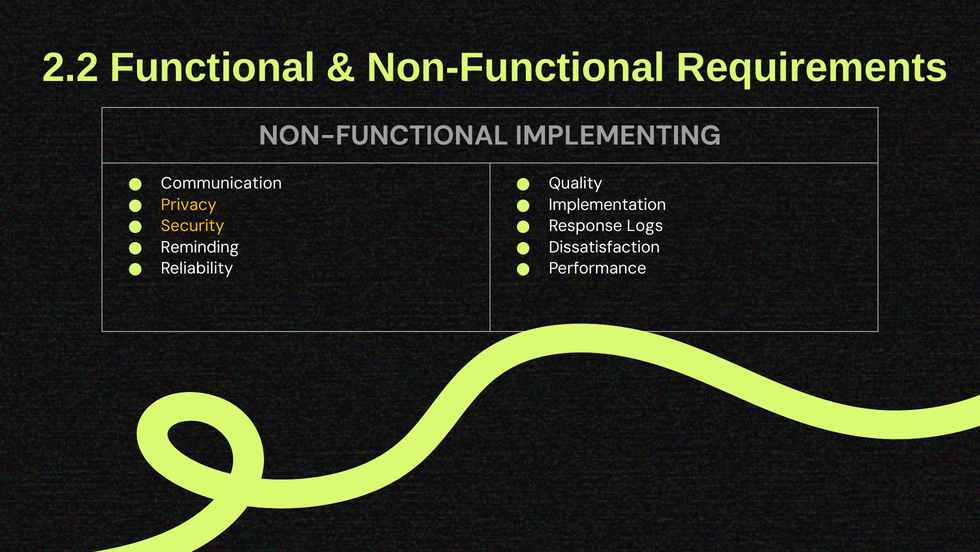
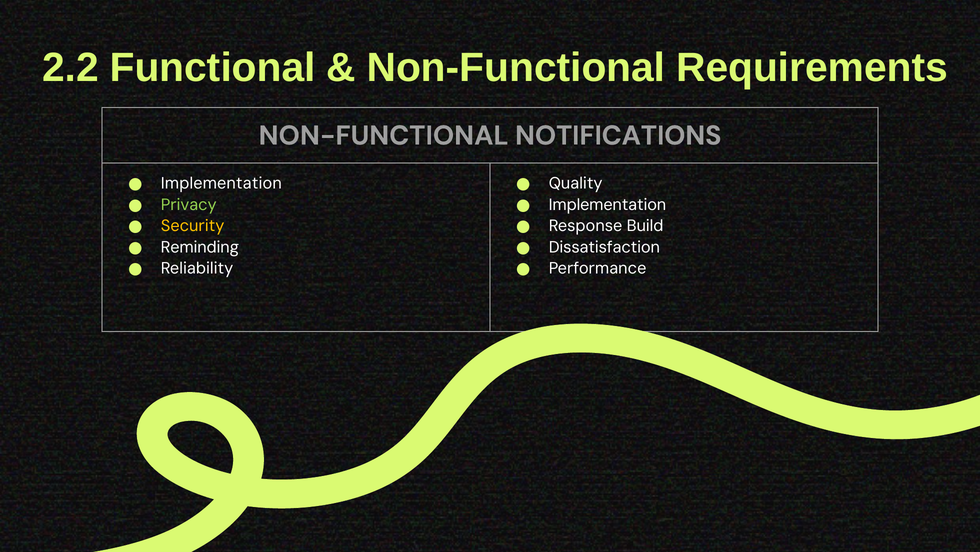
IMPLEMENTING: IMPLEMENTING -> NOTIFICATIONS
Communication at (221, 183): Communication -> Implementation
Privacy colour: yellow -> light green
Logs: Logs -> Build
